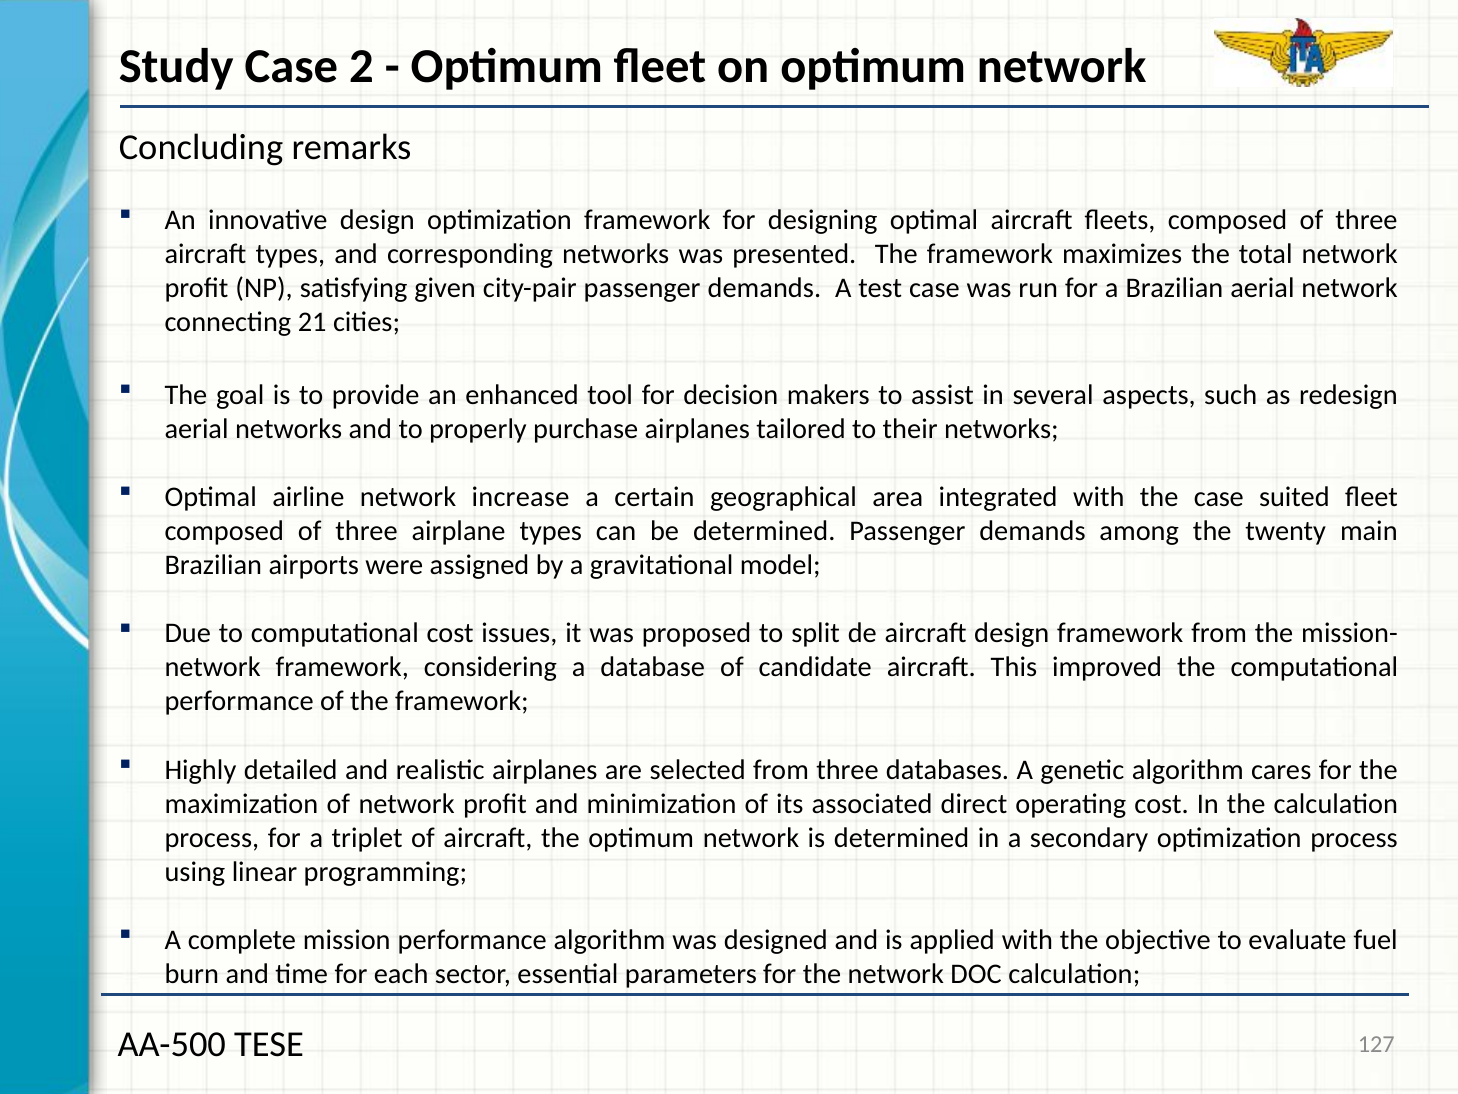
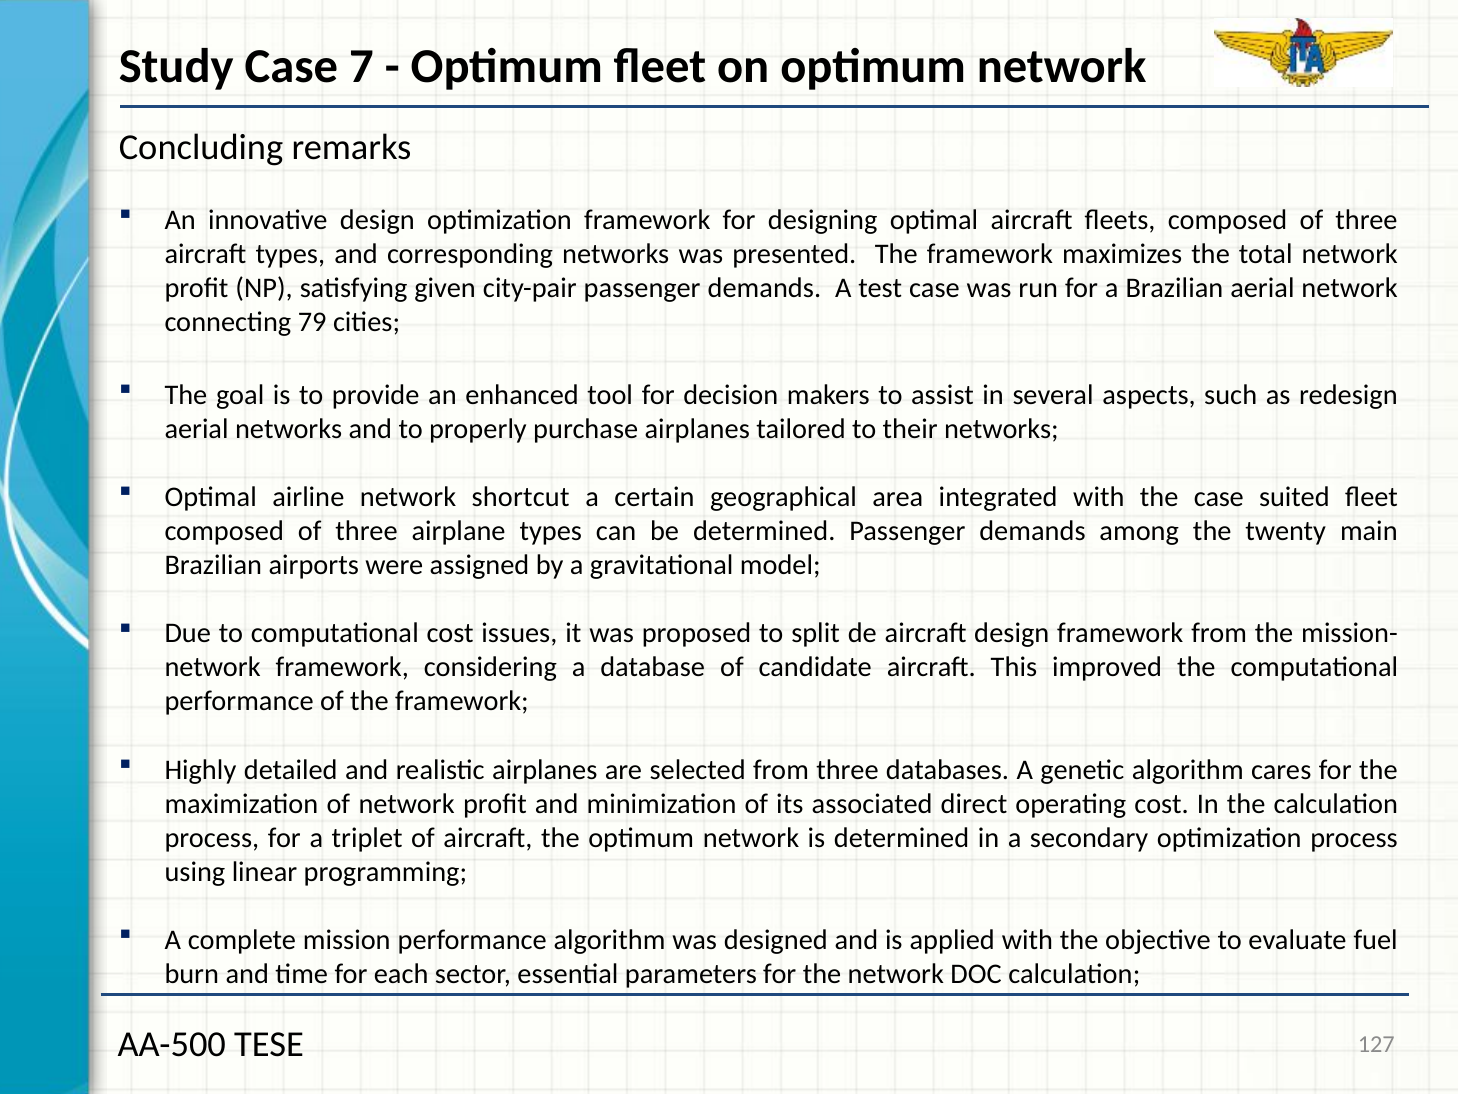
2: 2 -> 7
21: 21 -> 79
increase: increase -> shortcut
